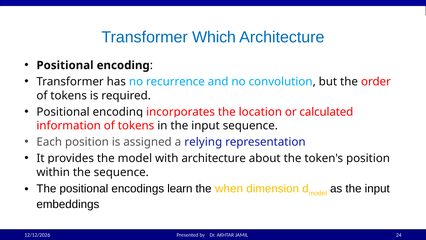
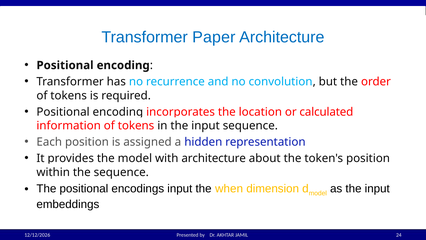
Which: Which -> Paper
relying: relying -> hidden
encodings learn: learn -> input
